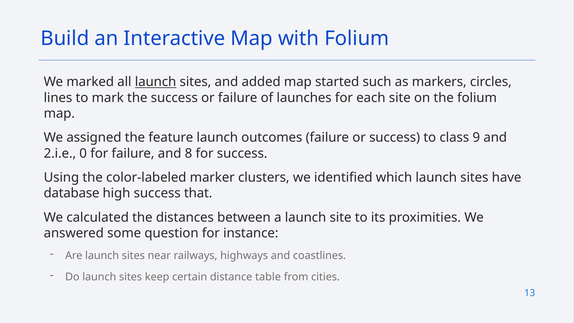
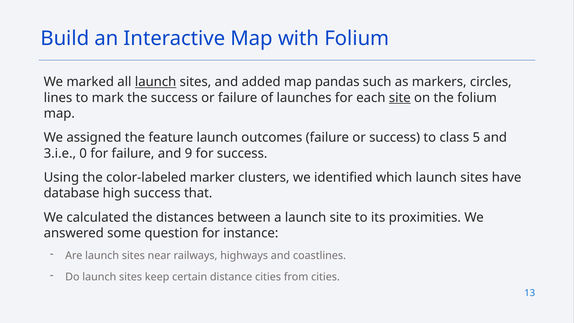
started: started -> pandas
site at (400, 98) underline: none -> present
9: 9 -> 5
2.i.e: 2.i.e -> 3.i.e
8: 8 -> 9
distance table: table -> cities
